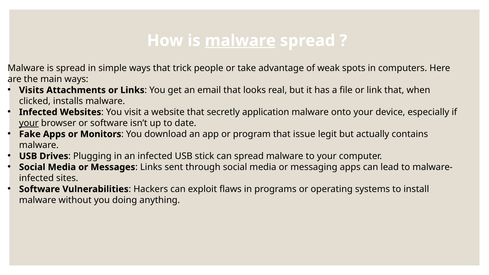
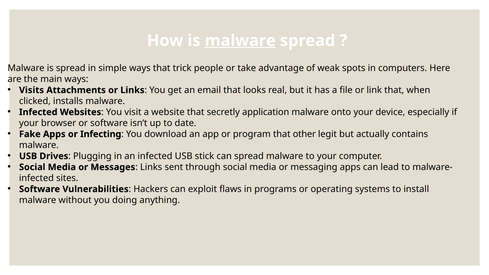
your at (29, 123) underline: present -> none
Monitors: Monitors -> Infecting
issue: issue -> other
